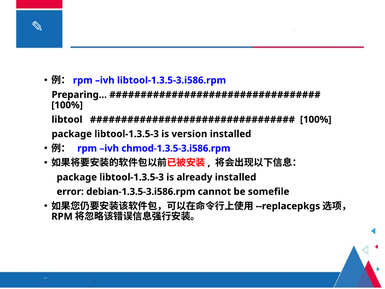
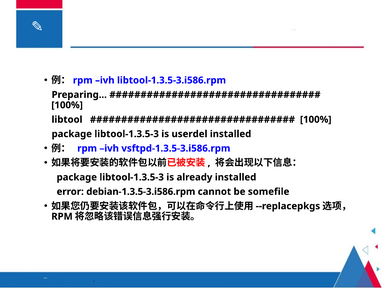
version: version -> userdel
chmod-1.3.5-3.i586.rpm: chmod-1.3.5-3.i586.rpm -> vsftpd-1.3.5-3.i586.rpm
